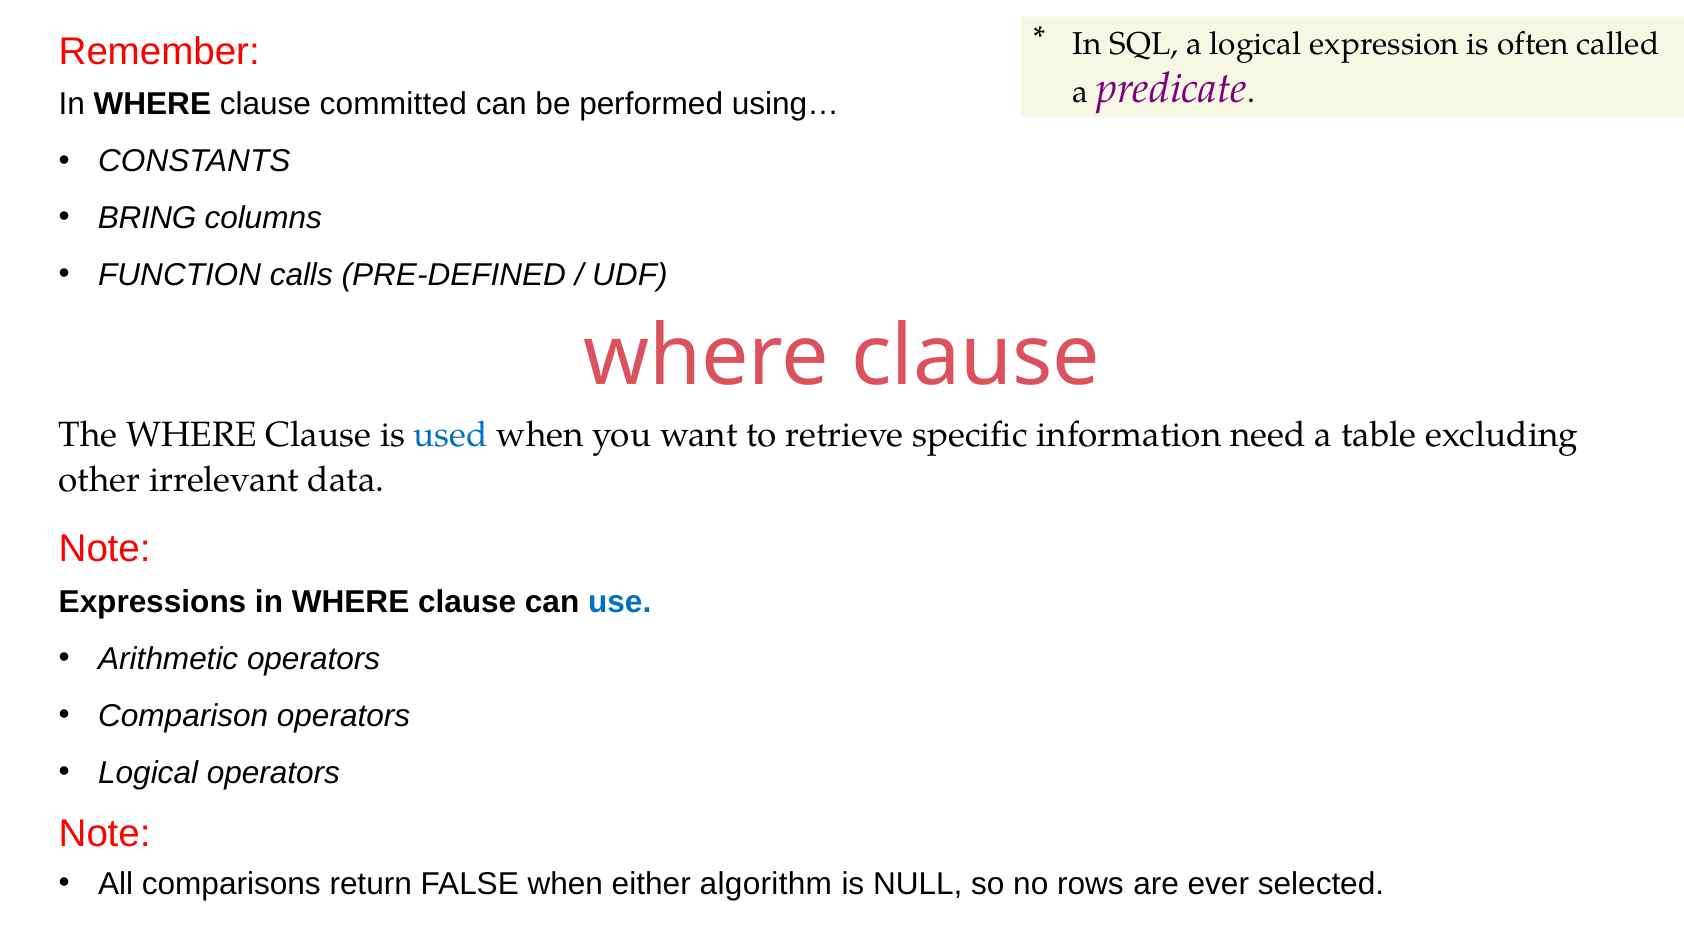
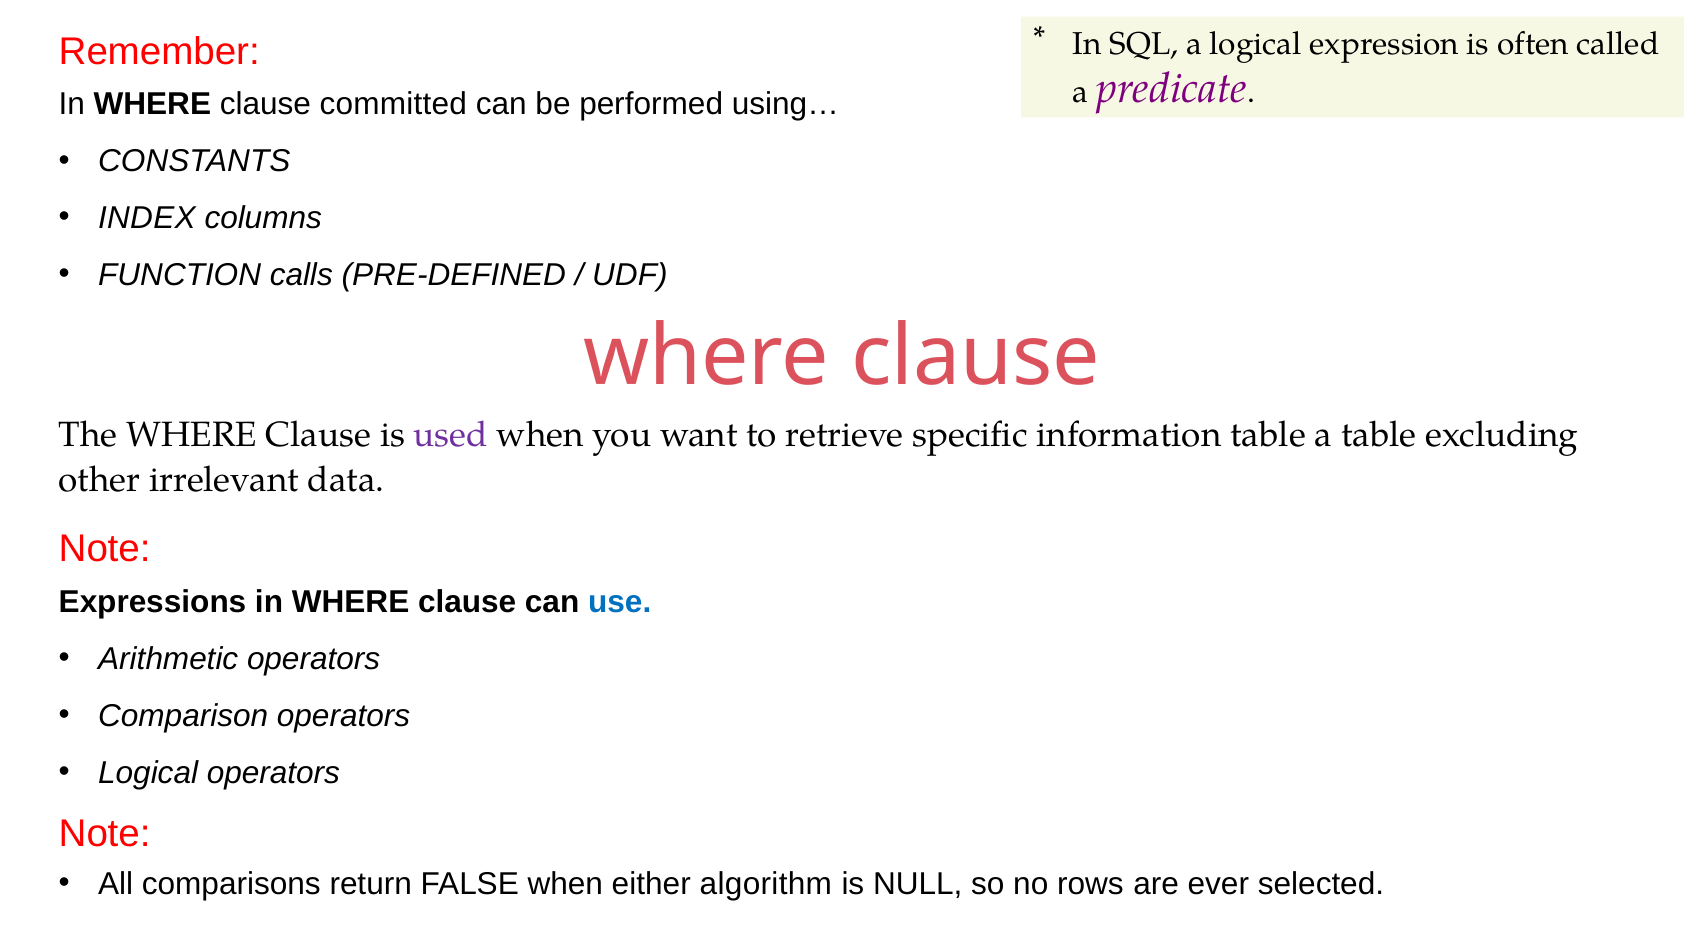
BRING: BRING -> INDEX
used colour: blue -> purple
information need: need -> table
